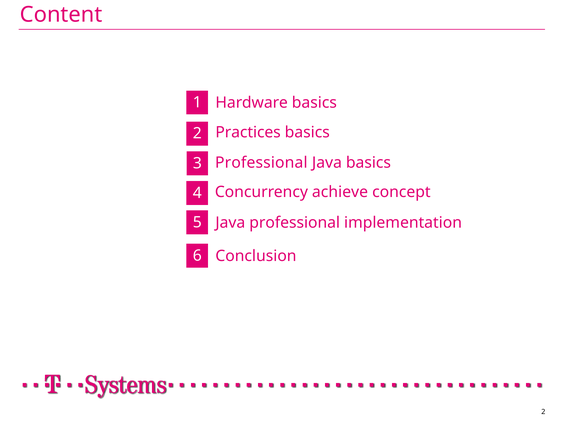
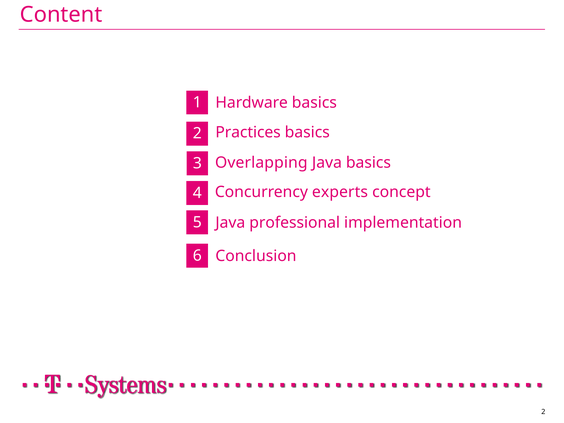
Professional at (261, 163): Professional -> Overlapping
achieve: achieve -> experts
